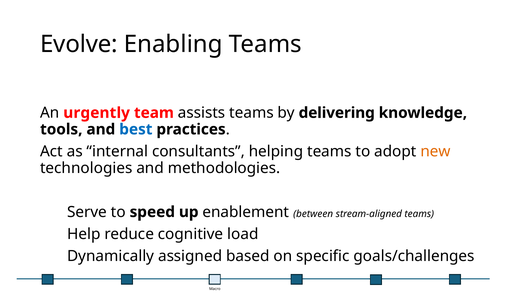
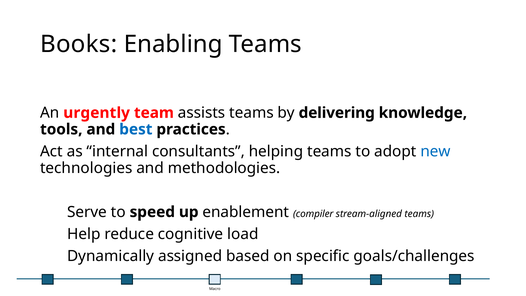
Evolve: Evolve -> Books
new colour: orange -> blue
between: between -> compiler
